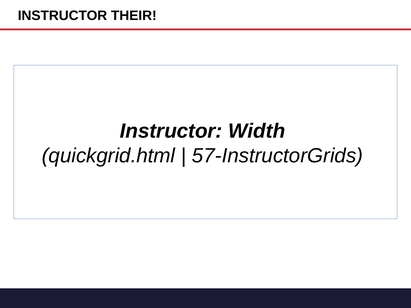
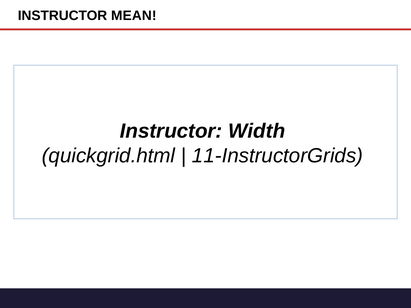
THEIR: THEIR -> MEAN
57-InstructorGrids: 57-InstructorGrids -> 11-InstructorGrids
